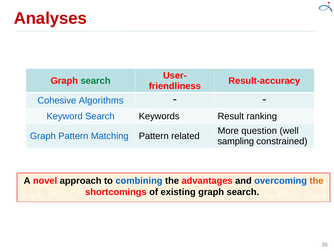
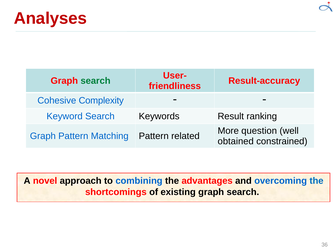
Algorithms: Algorithms -> Complexity
sampling: sampling -> obtained
the at (316, 180) colour: orange -> blue
